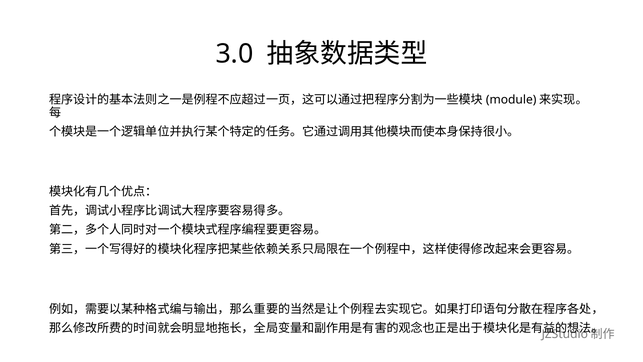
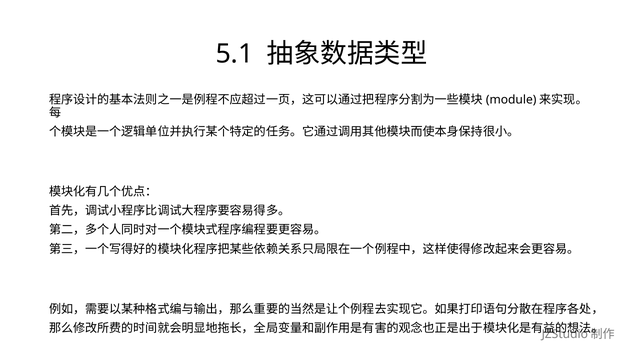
3.0: 3.0 -> 5.1
